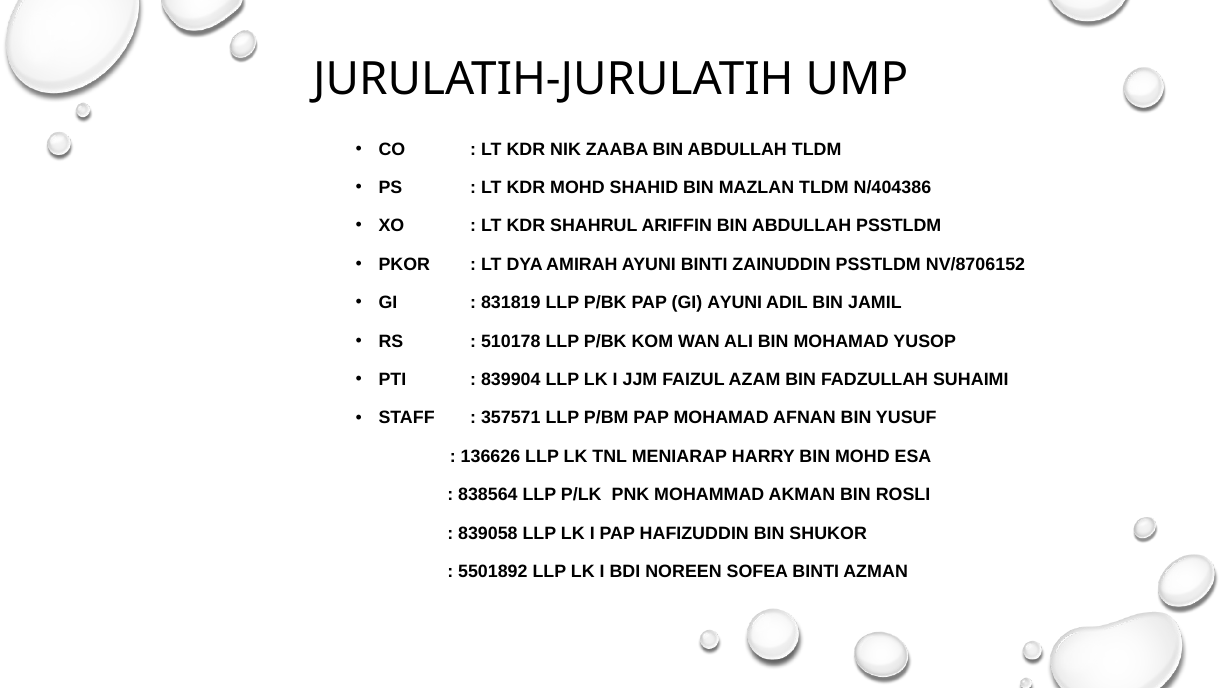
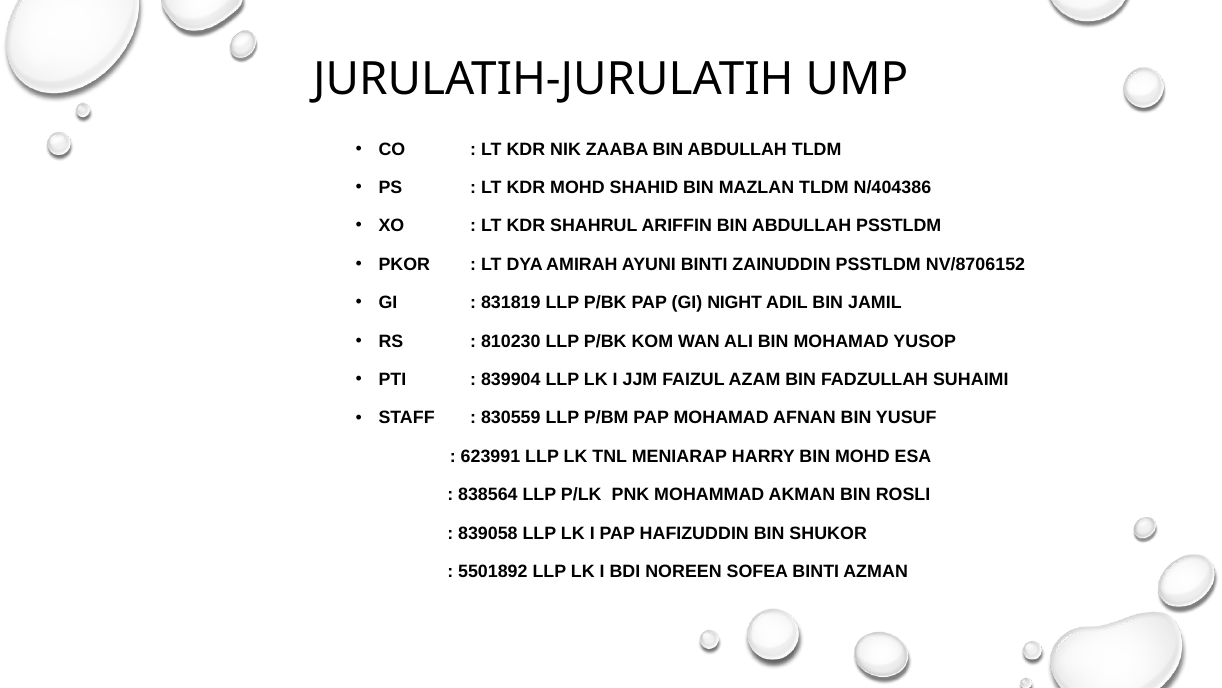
GI AYUNI: AYUNI -> NIGHT
510178: 510178 -> 810230
357571: 357571 -> 830559
136626: 136626 -> 623991
